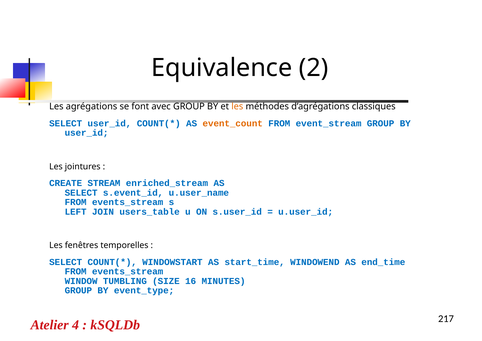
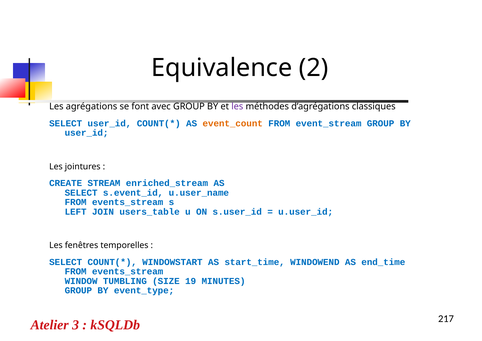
les at (237, 107) colour: orange -> purple
16: 16 -> 19
4: 4 -> 3
